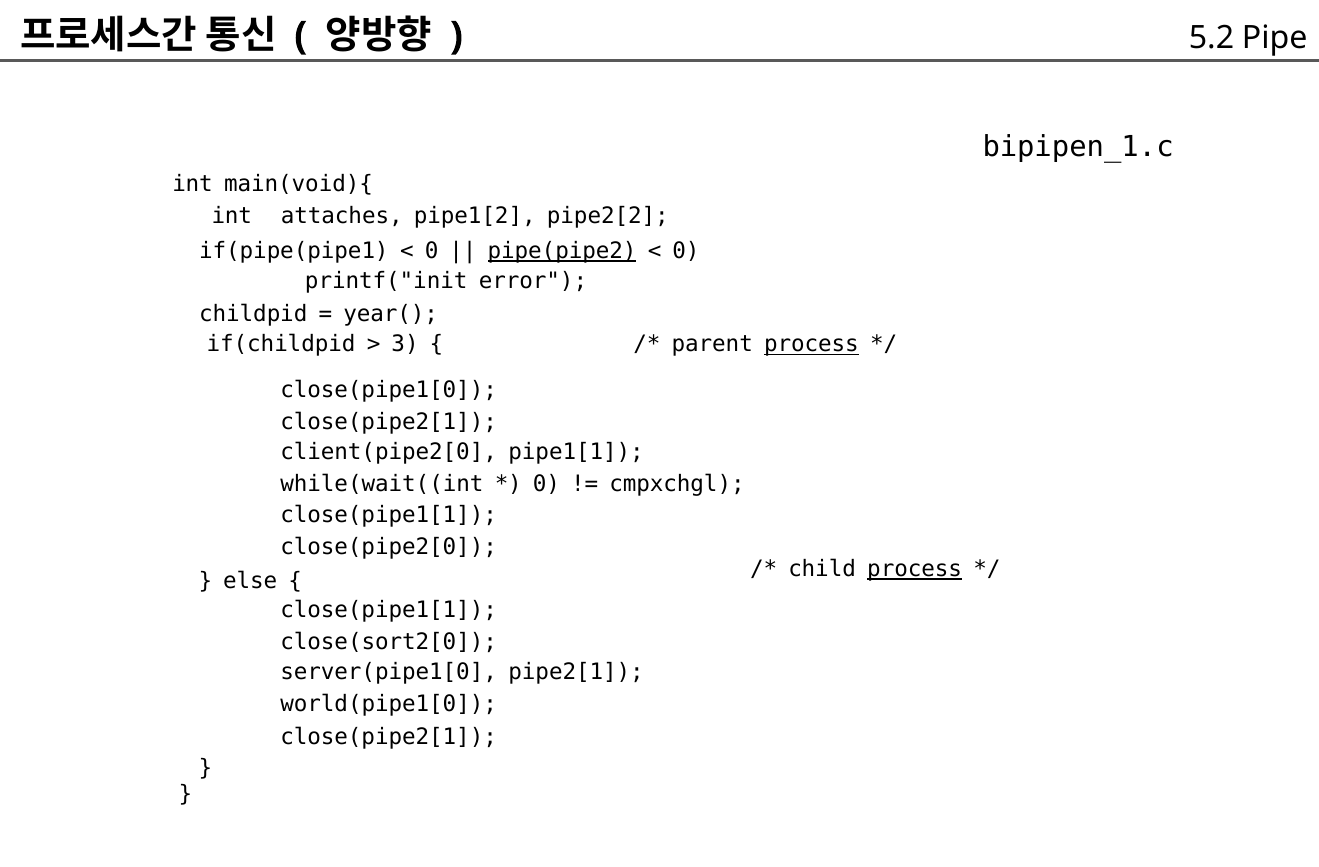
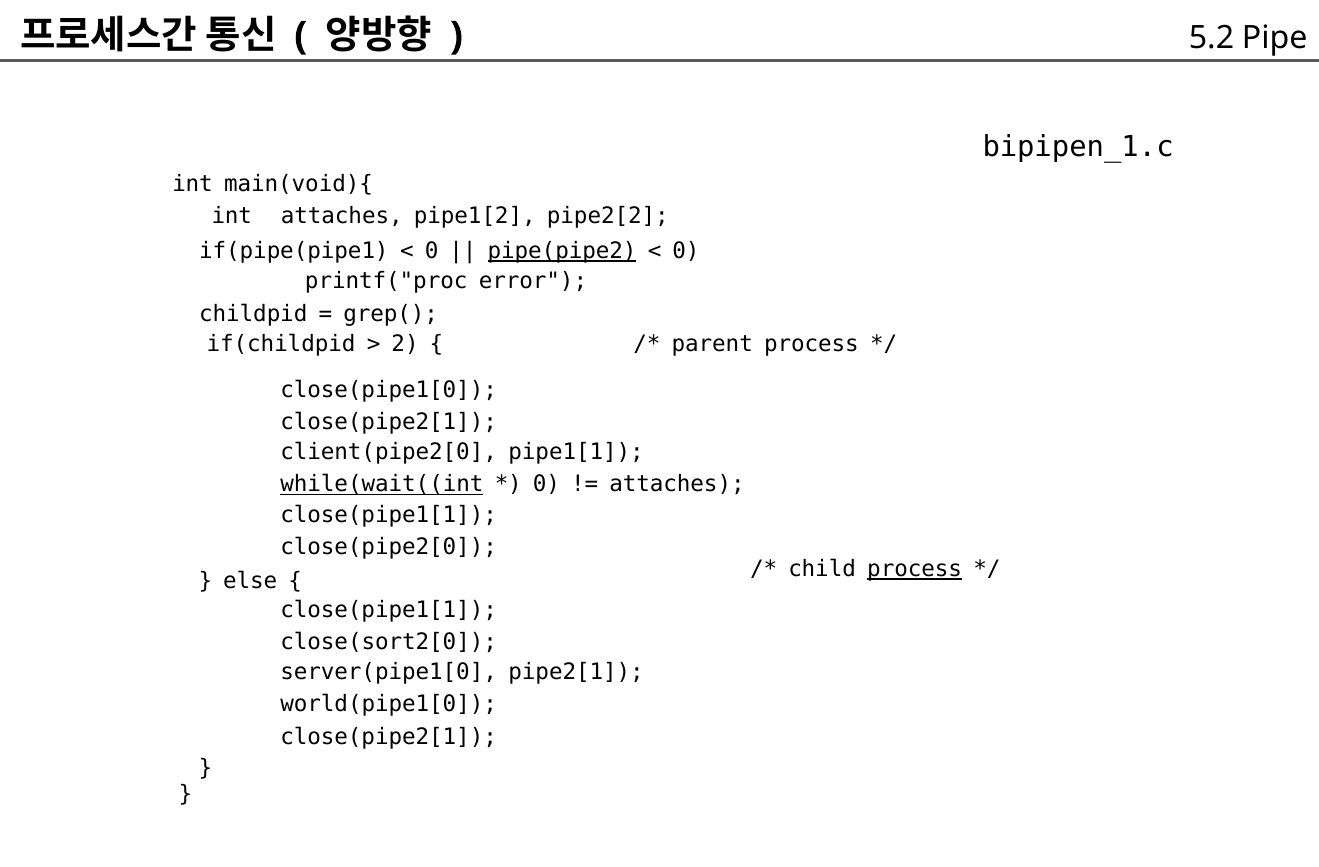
printf("init: printf("init -> printf("proc
year(: year( -> grep(
3: 3 -> 2
process at (811, 344) underline: present -> none
while(wait((int underline: none -> present
cmpxchgl at (677, 484): cmpxchgl -> attaches
